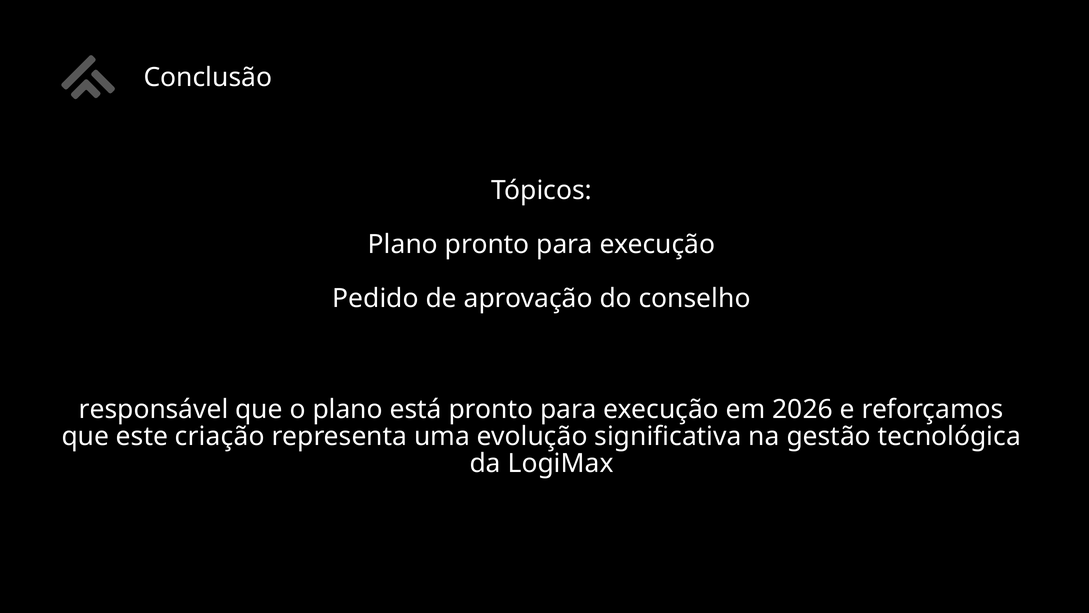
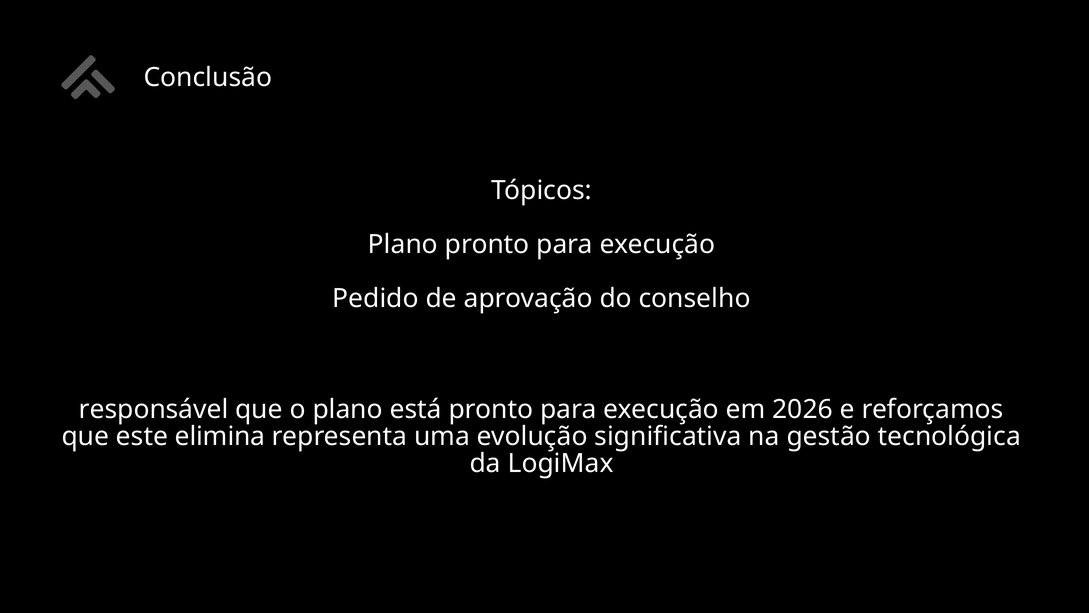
criação: criação -> elimina
